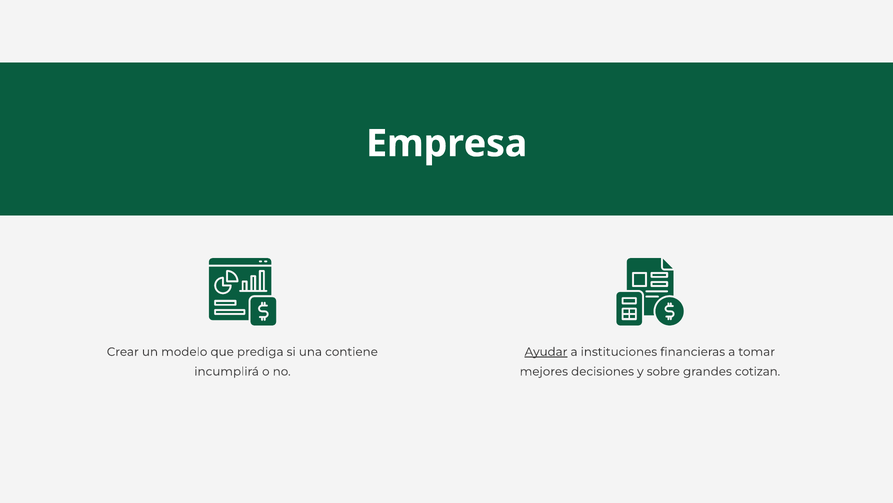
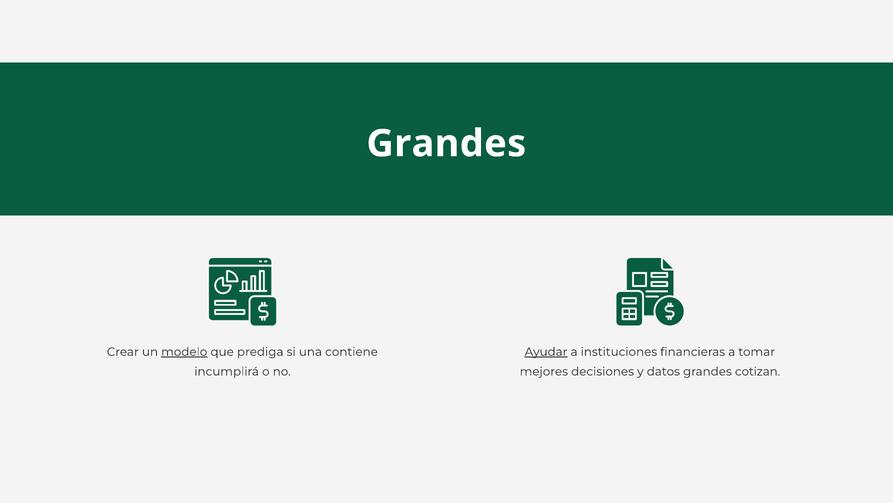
Empresa at (447, 144): Empresa -> Grandes
modelo underline: none -> present
sobre: sobre -> datos
